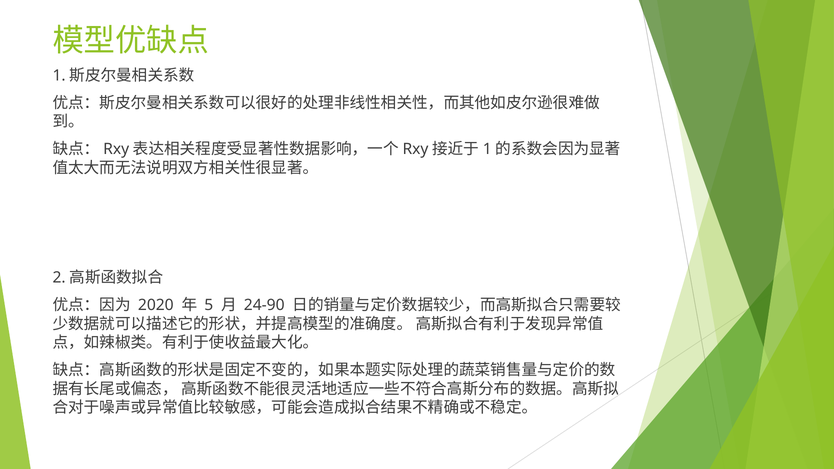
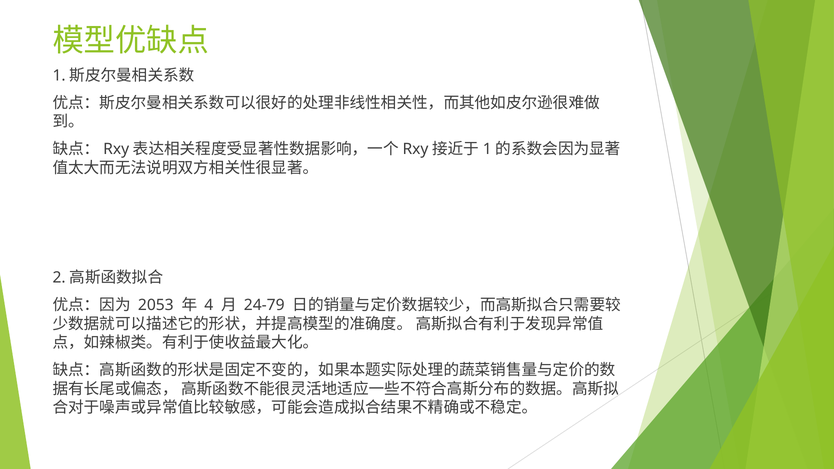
2020: 2020 -> 2053
5: 5 -> 4
24-90: 24-90 -> 24-79
